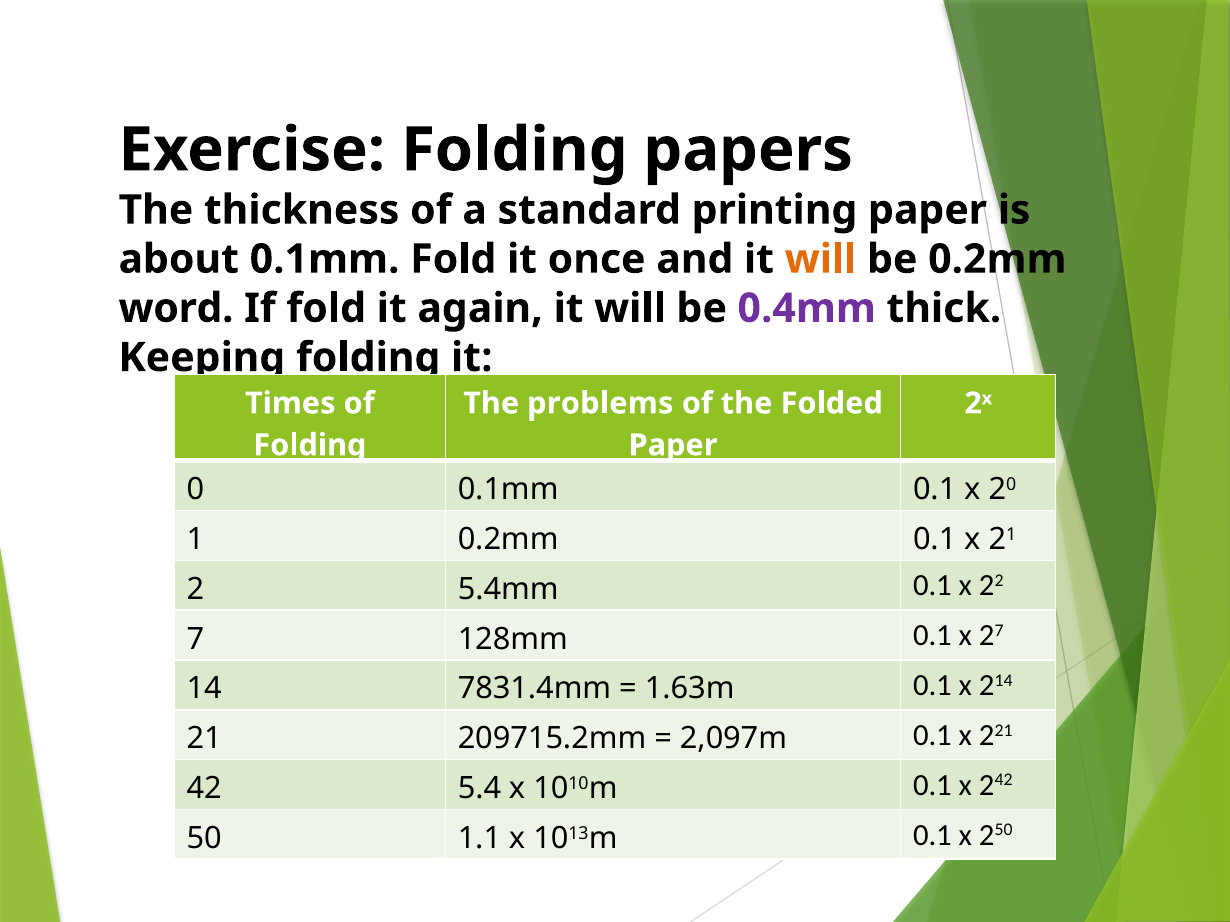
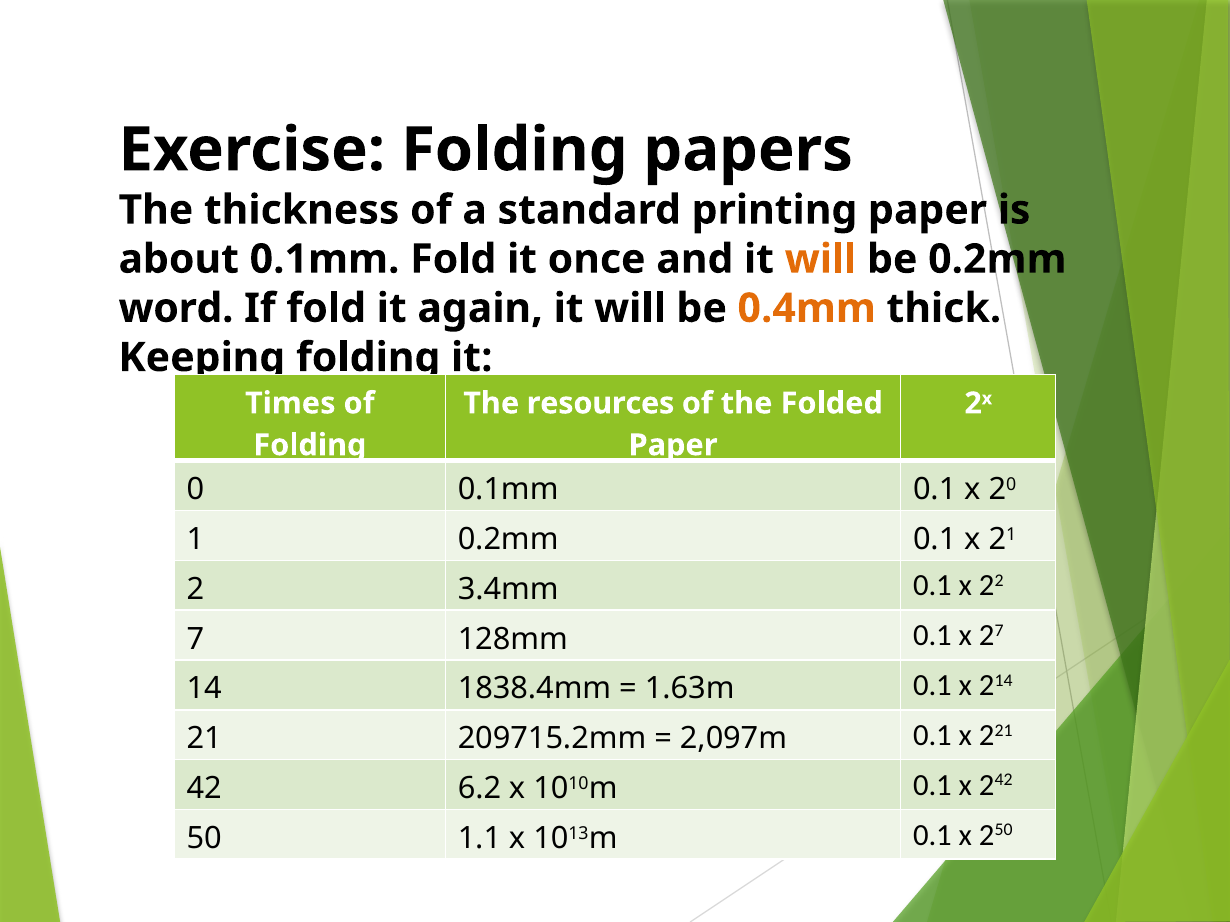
0.4mm colour: purple -> orange
problems: problems -> resources
5.4mm: 5.4mm -> 3.4mm
7831.4mm: 7831.4mm -> 1838.4mm
5.4: 5.4 -> 6.2
